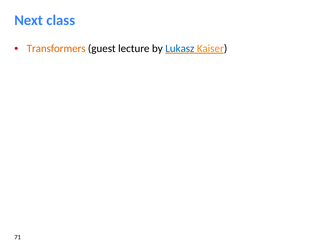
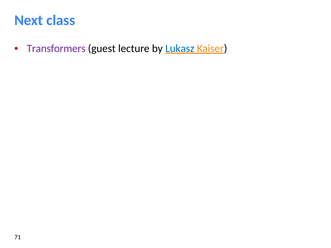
Transformers colour: orange -> purple
